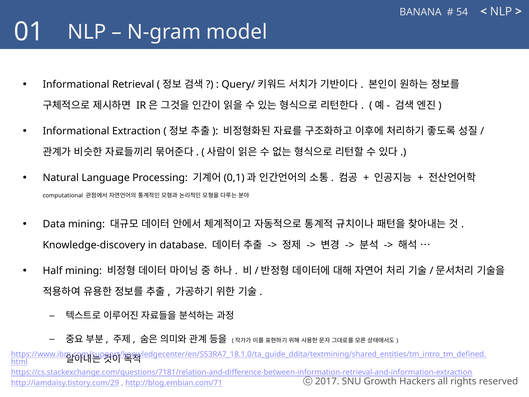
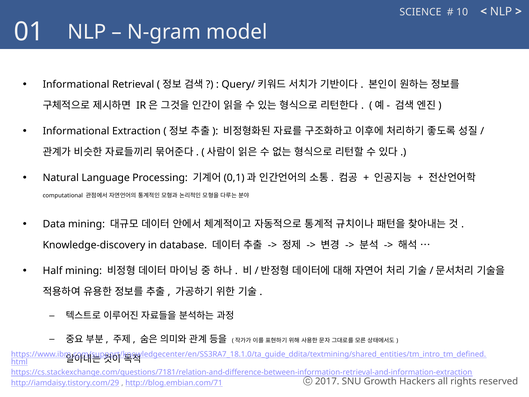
BANANA: BANANA -> SCIENCE
54: 54 -> 10
